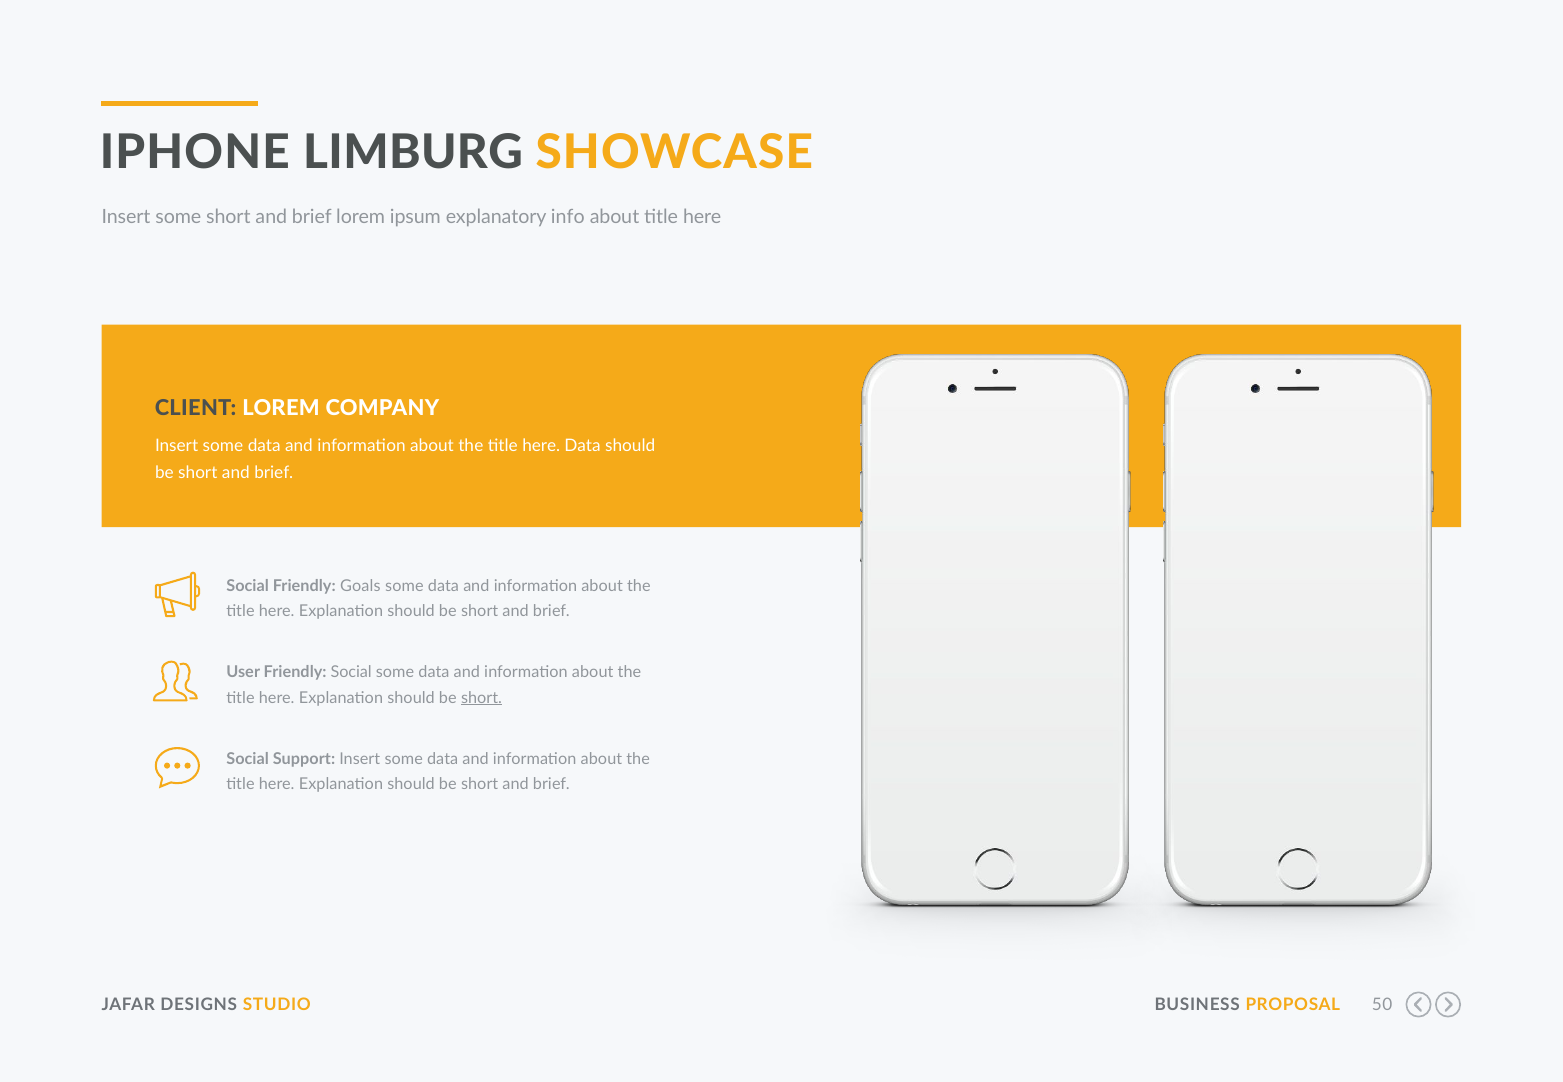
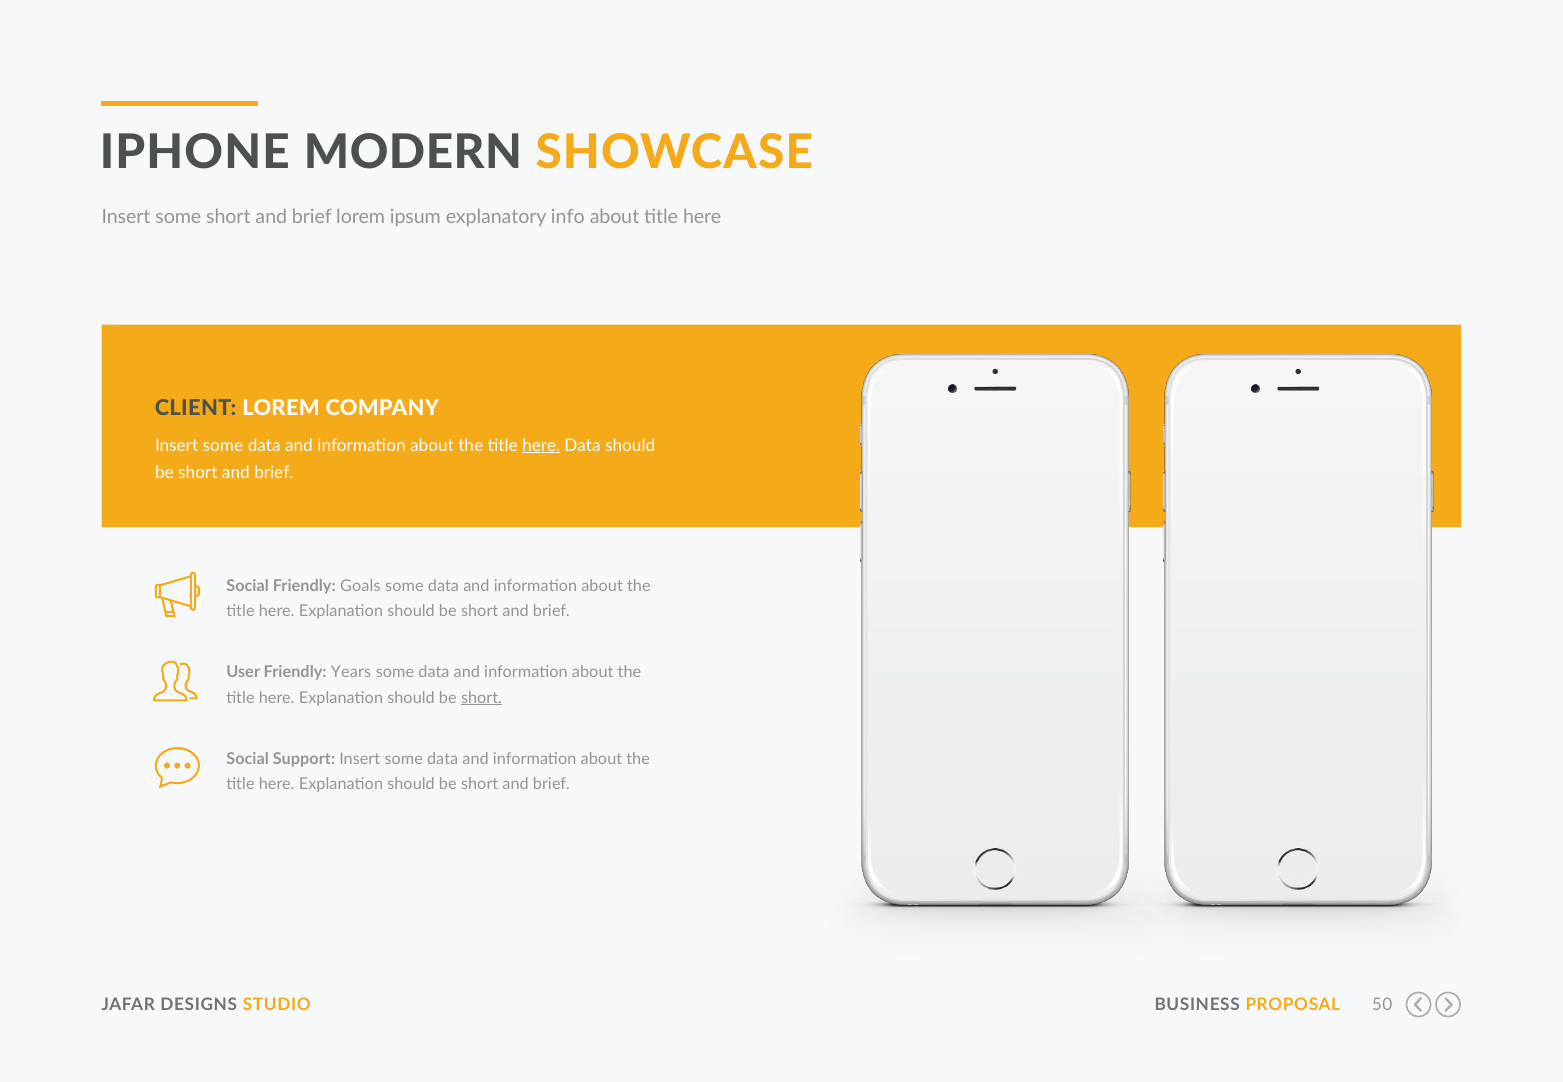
LIMBURG: LIMBURG -> MODERN
here at (541, 445) underline: none -> present
Friendly Social: Social -> Years
